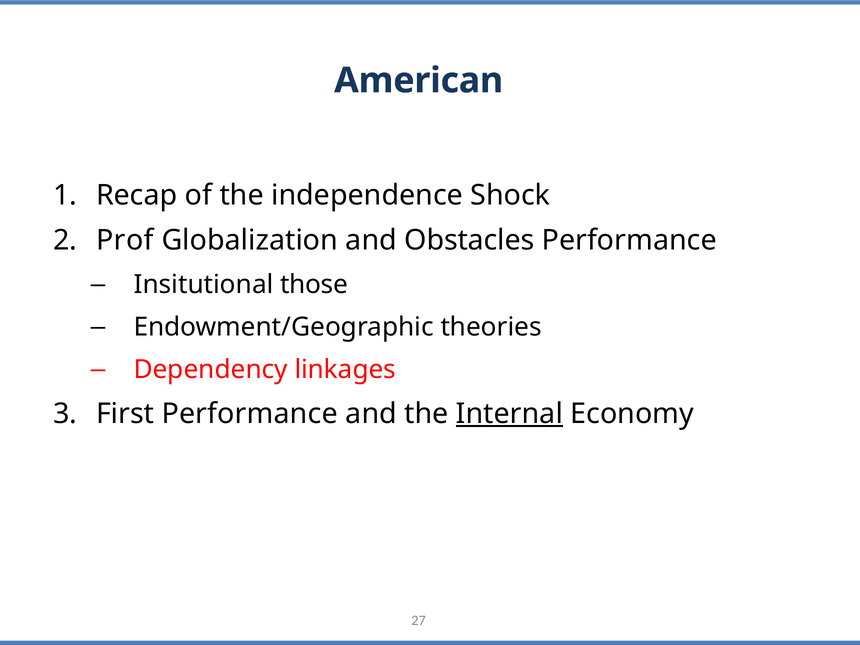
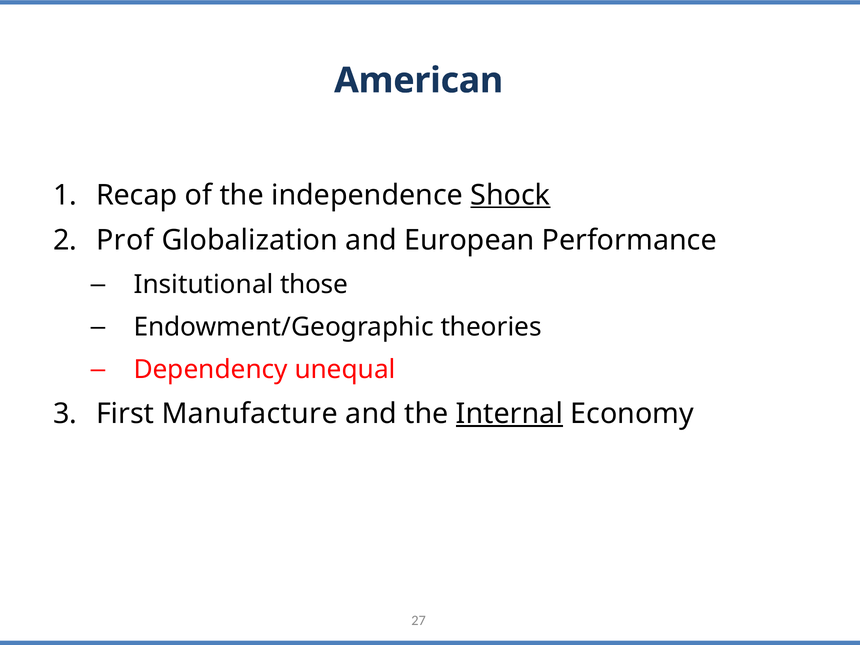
Shock underline: none -> present
Obstacles: Obstacles -> European
linkages: linkages -> unequal
First Performance: Performance -> Manufacture
